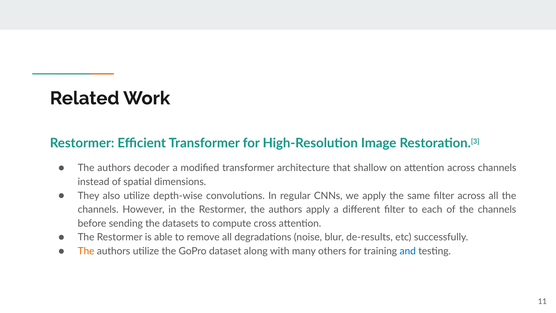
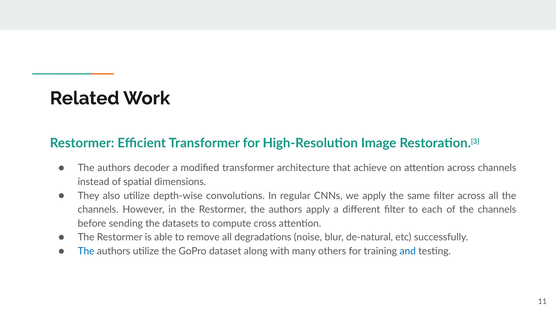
shallow: shallow -> achieve
de-results: de-results -> de-natural
The at (86, 251) colour: orange -> blue
